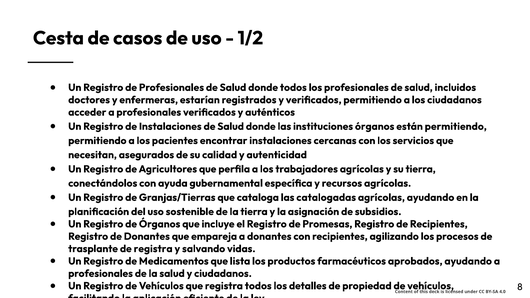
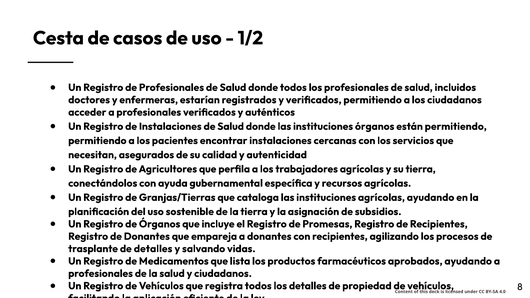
cataloga las catalogadas: catalogadas -> instituciones
de registra: registra -> detalles
